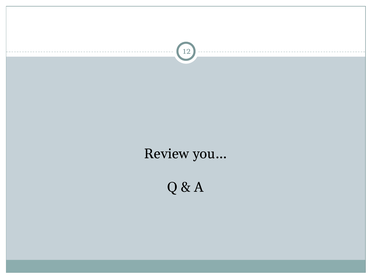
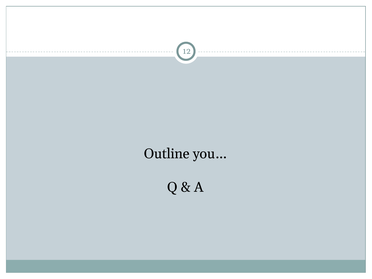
Review: Review -> Outline
